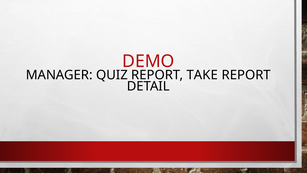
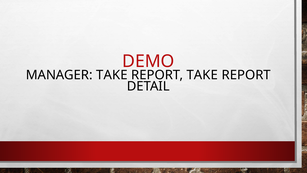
MANAGER QUIZ: QUIZ -> TAKE
